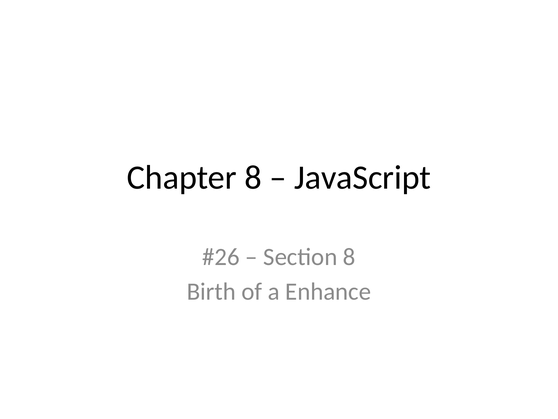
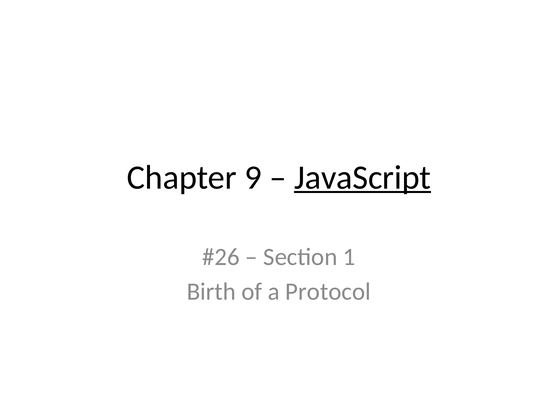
Chapter 8: 8 -> 9
JavaScript underline: none -> present
Section 8: 8 -> 1
Enhance: Enhance -> Protocol
